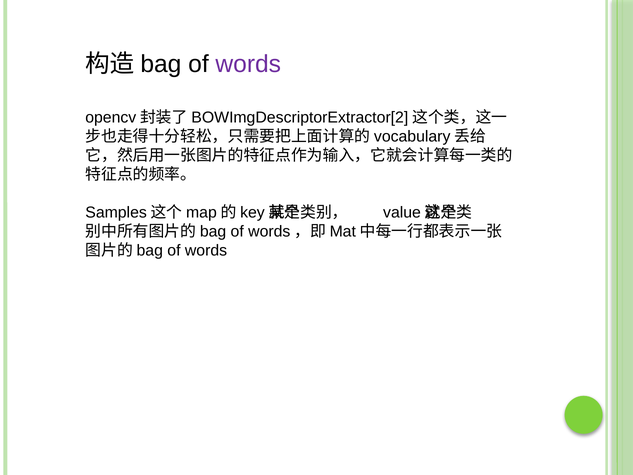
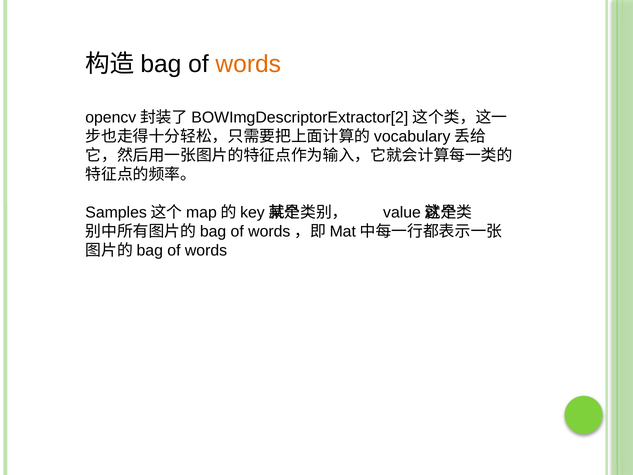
words at (248, 64) colour: purple -> orange
